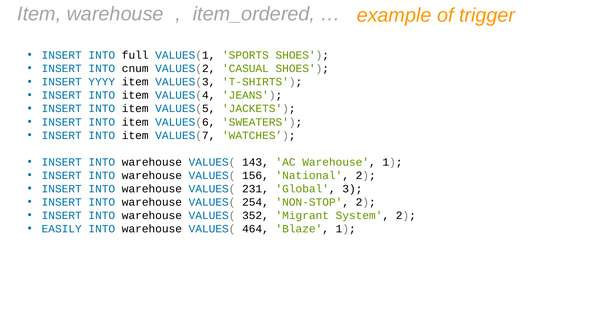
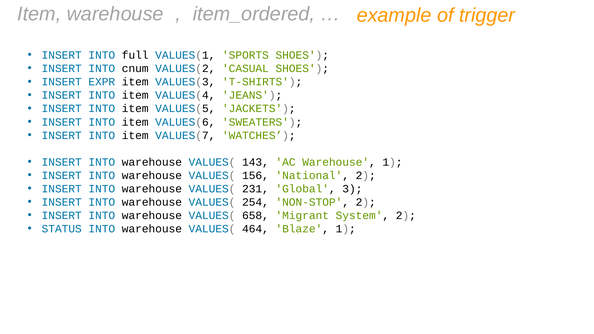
YYYY: YYYY -> EXPR
352: 352 -> 658
EASILY: EASILY -> STATUS
